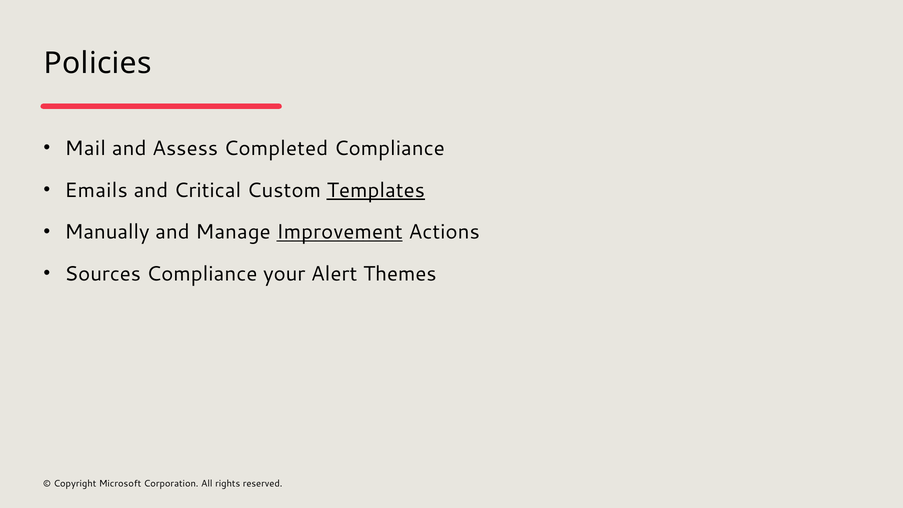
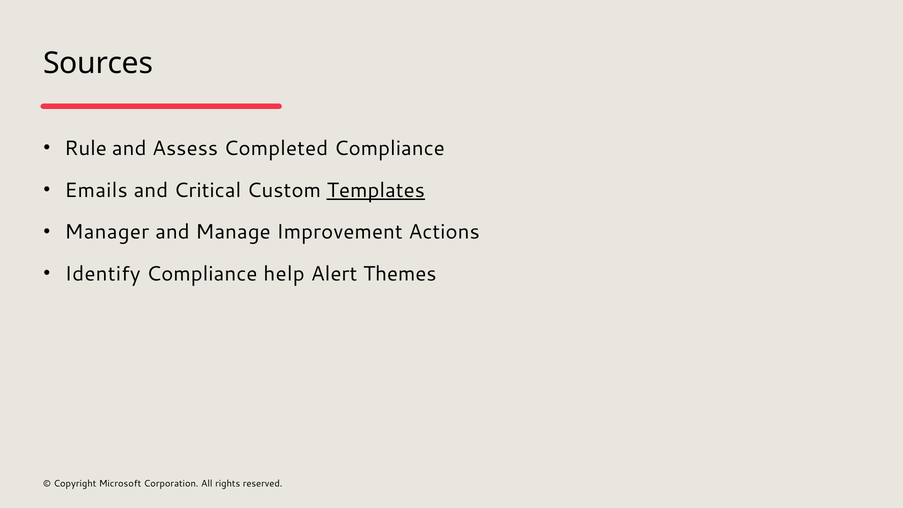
Policies: Policies -> Sources
Mail: Mail -> Rule
Manually: Manually -> Manager
Improvement underline: present -> none
Sources: Sources -> Identify
your: your -> help
